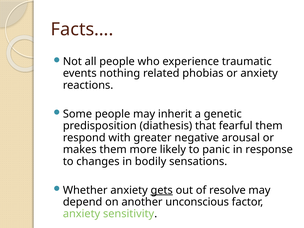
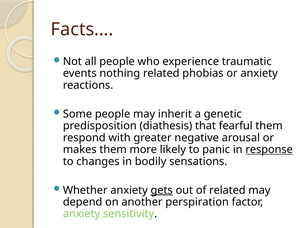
response underline: none -> present
of resolve: resolve -> related
unconscious: unconscious -> perspiration
